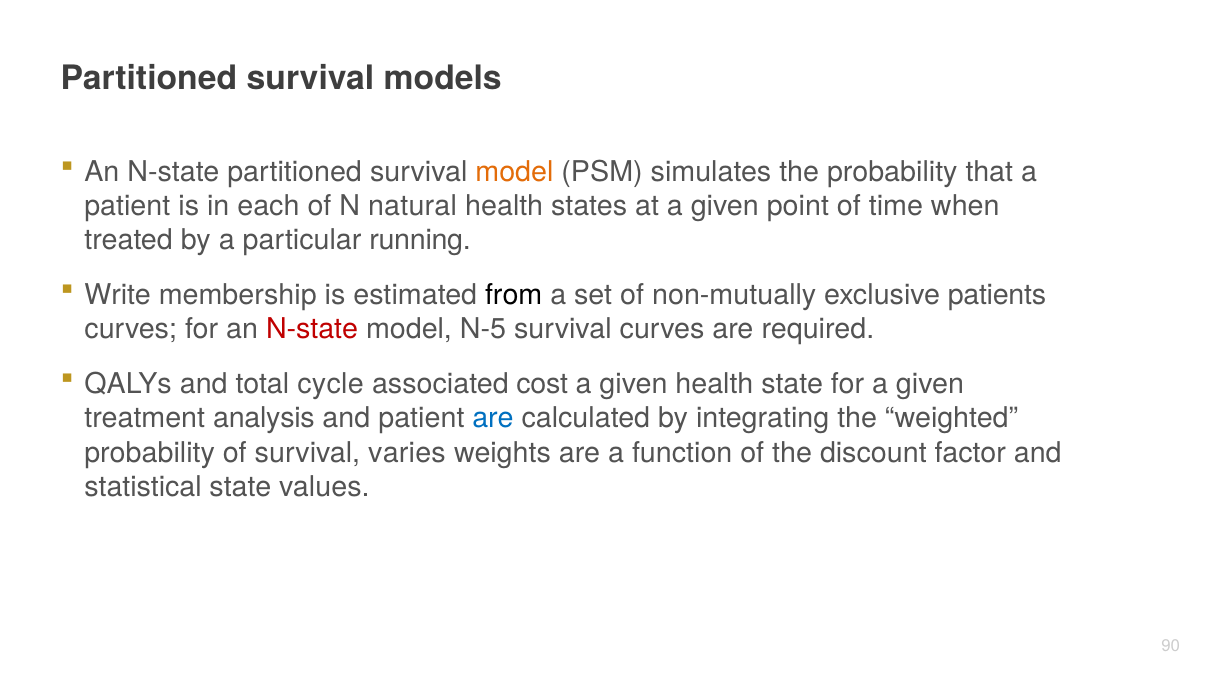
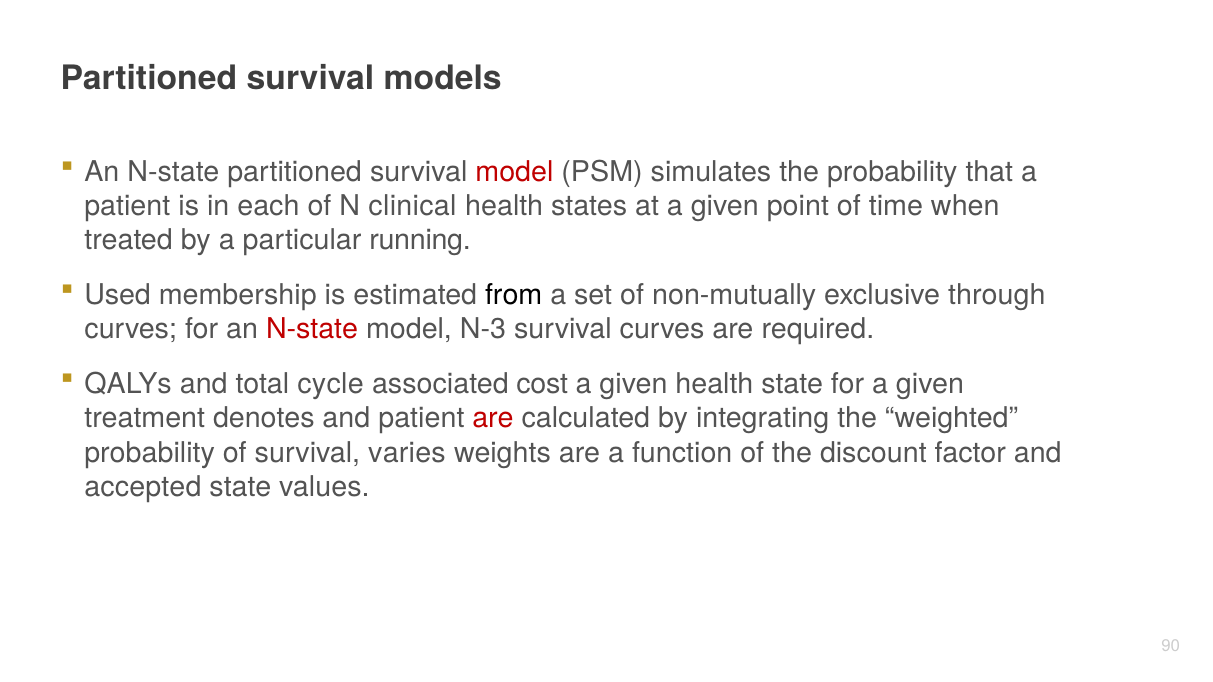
model at (514, 172) colour: orange -> red
natural: natural -> clinical
Write: Write -> Used
patients: patients -> through
N-5: N-5 -> N-3
analysis: analysis -> denotes
are at (493, 419) colour: blue -> red
statistical: statistical -> accepted
